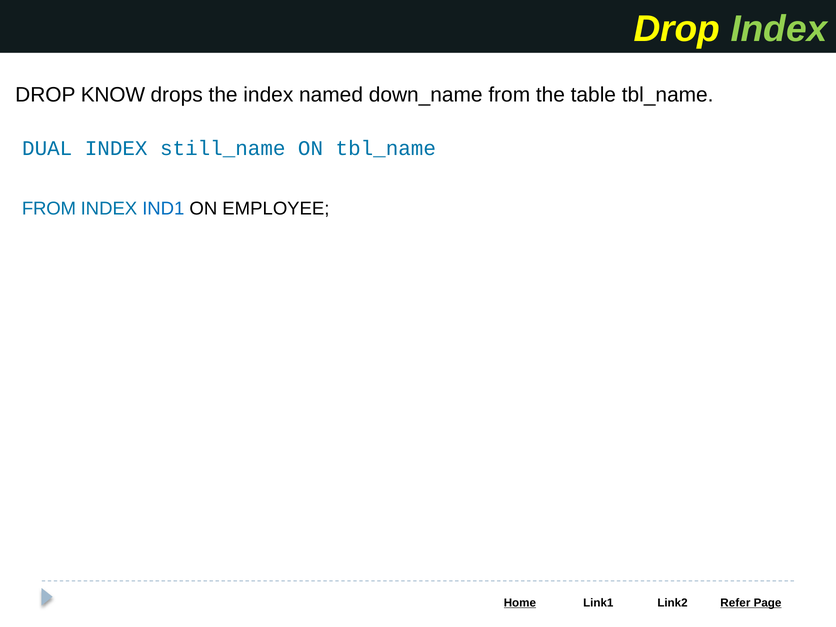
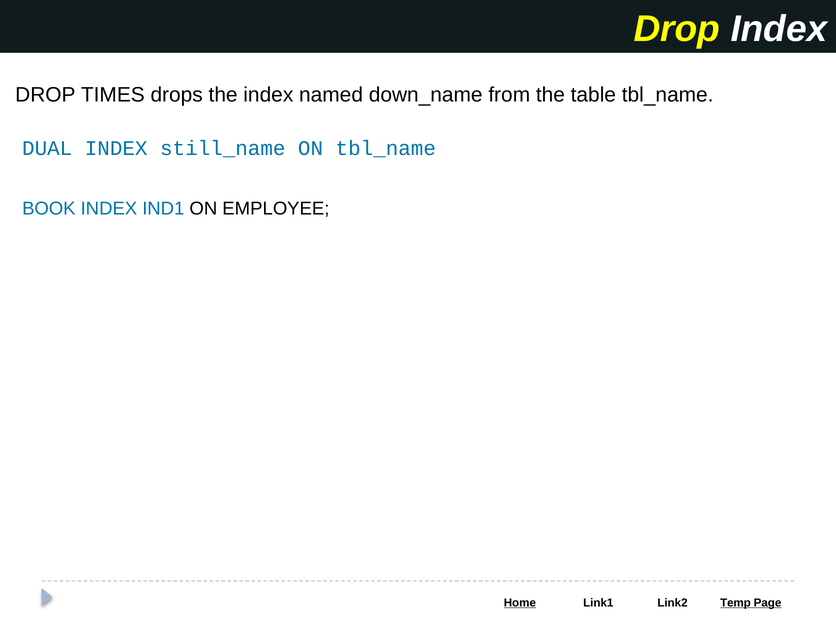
Index at (779, 29) colour: light green -> white
KNOW: KNOW -> TIMES
FROM at (49, 209): FROM -> BOOK
Refer: Refer -> Temp
